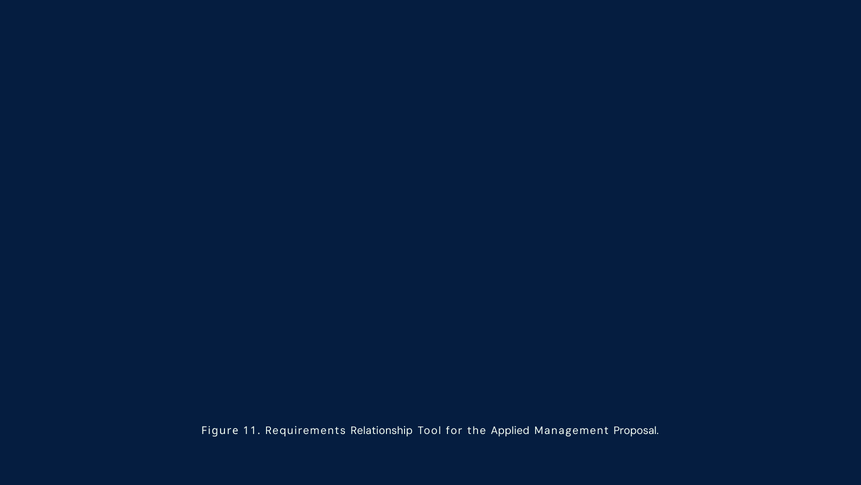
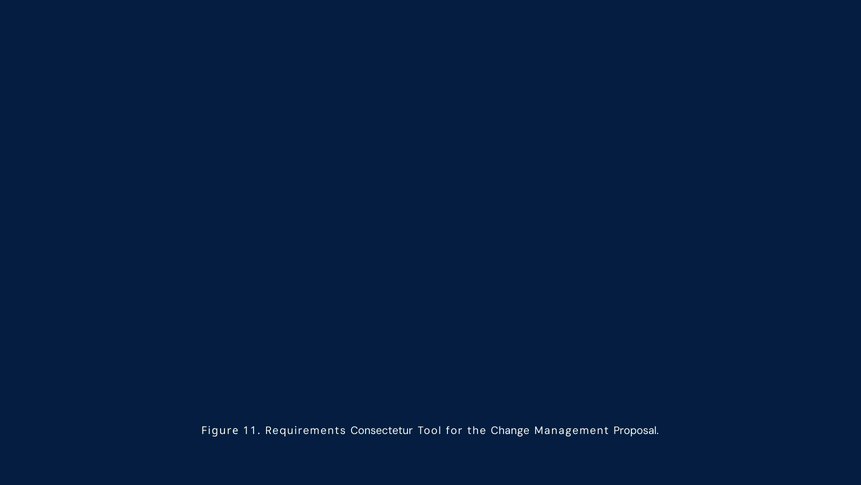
Relationship: Relationship -> Consectetur
Applied: Applied -> Change
